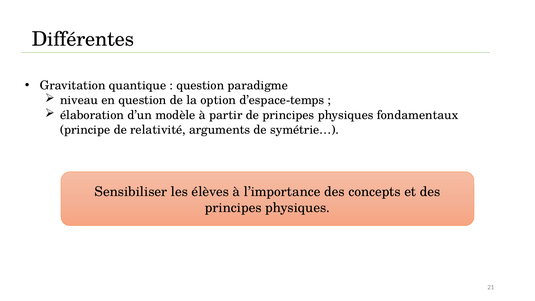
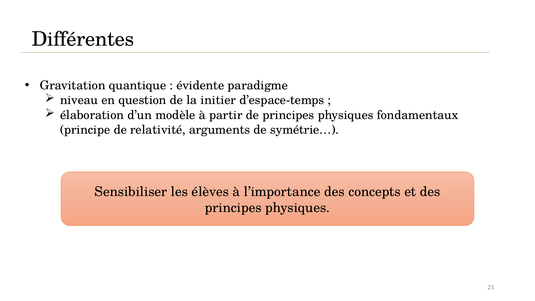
question at (200, 86): question -> évidente
option: option -> initier
